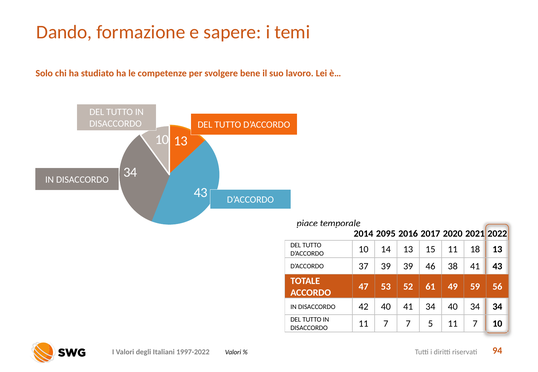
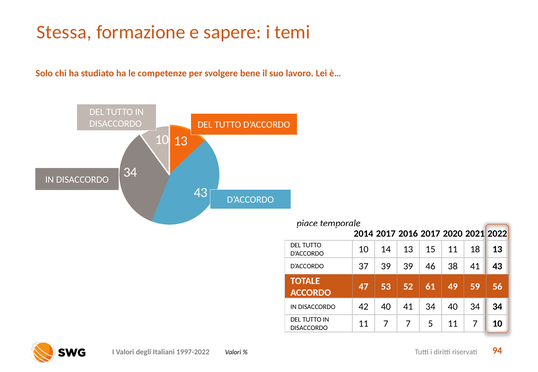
Dando: Dando -> Stessa
2014 2095: 2095 -> 2017
